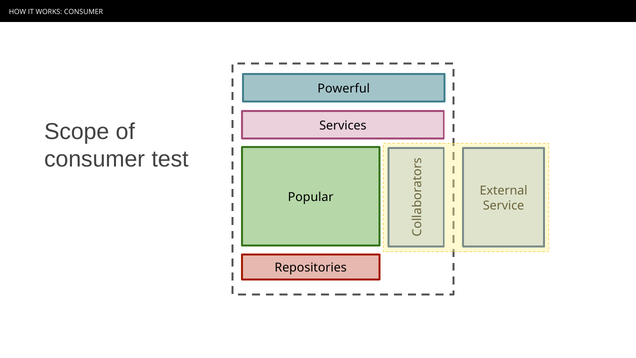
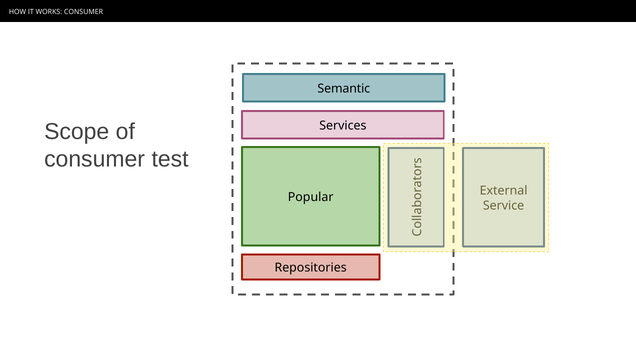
Powerful: Powerful -> Semantic
